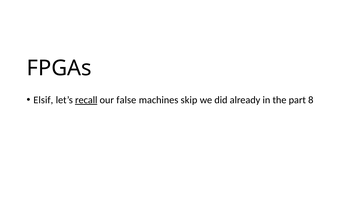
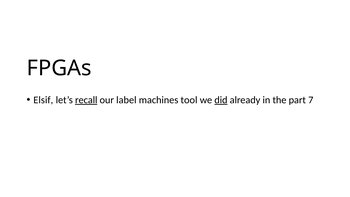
false: false -> label
skip: skip -> tool
did underline: none -> present
8: 8 -> 7
